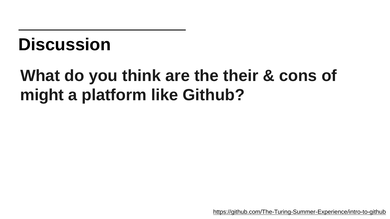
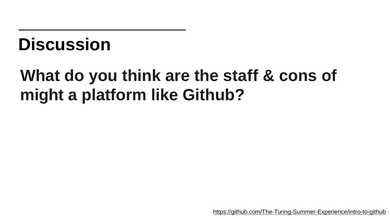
their: their -> staff
